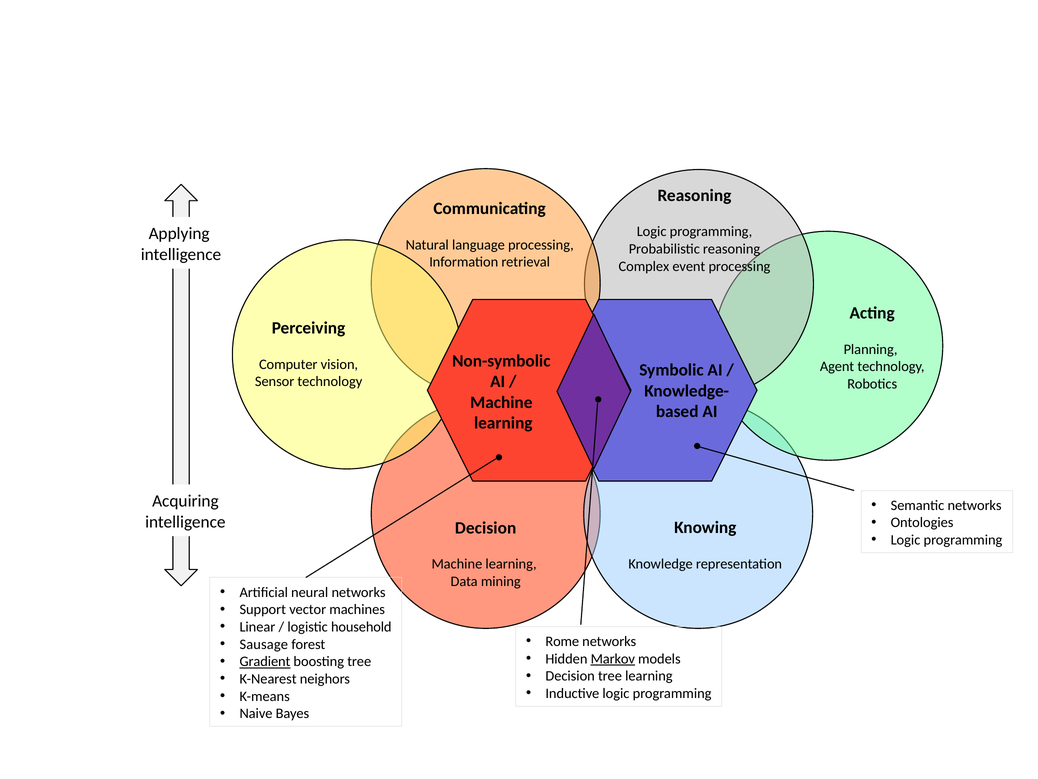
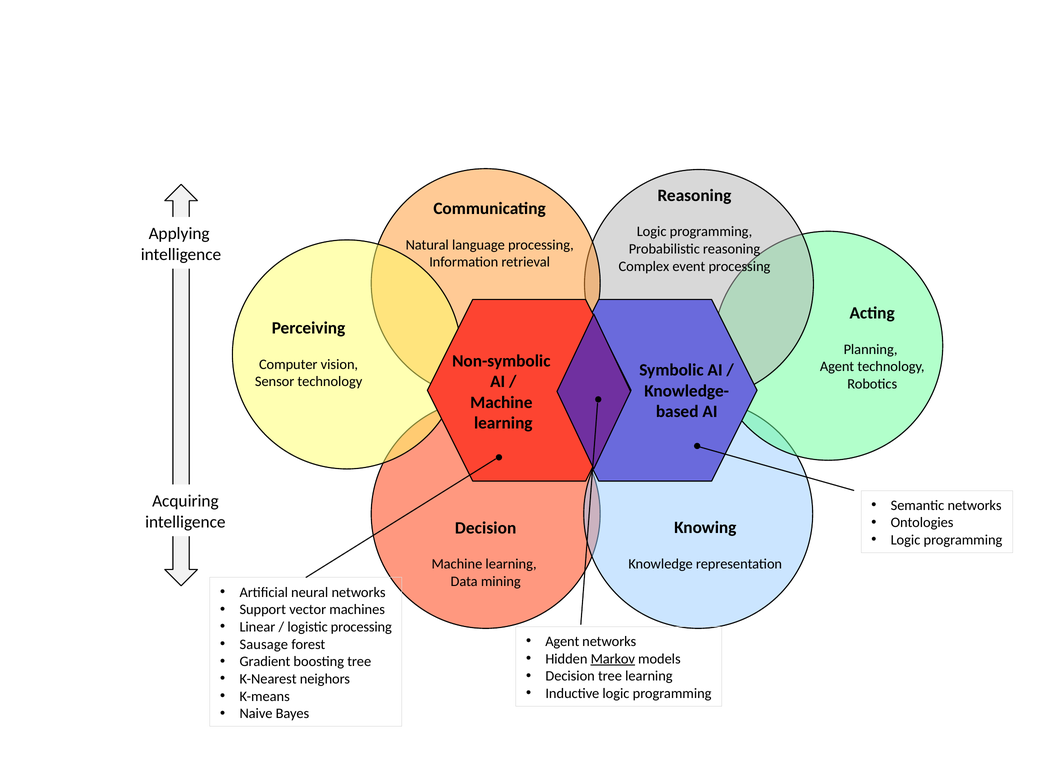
logistic household: household -> processing
Rome at (562, 641): Rome -> Agent
Gradient underline: present -> none
